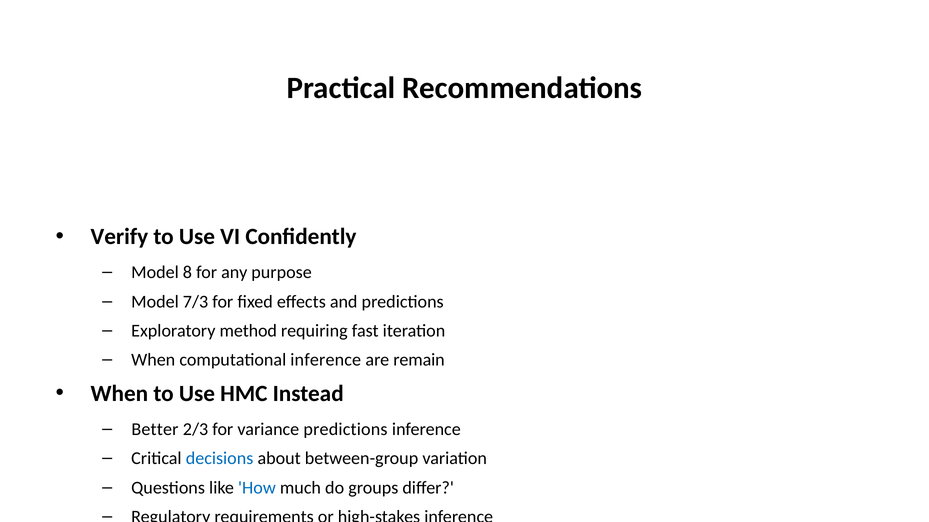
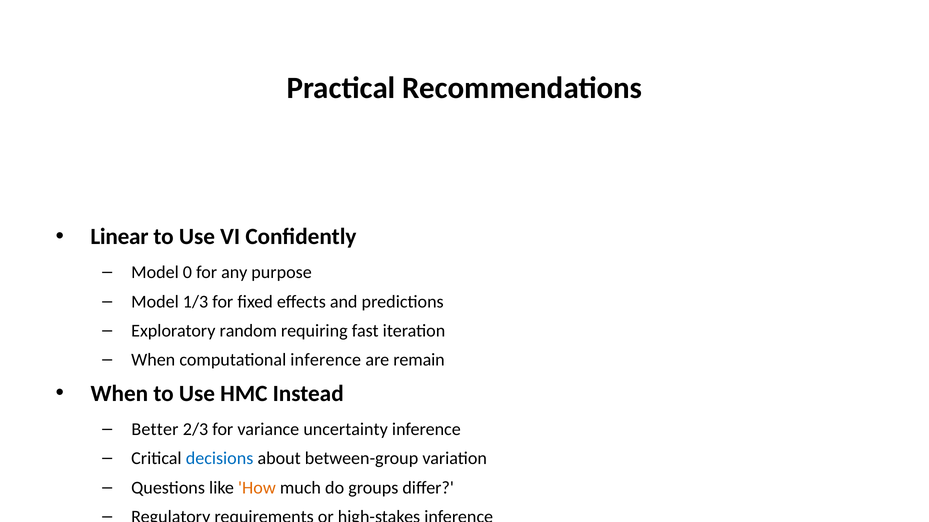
Verify at (119, 237): Verify -> Linear
8: 8 -> 0
7/3: 7/3 -> 1/3
Exploratory method: method -> random
variance predictions: predictions -> uncertainty
How colour: blue -> orange
